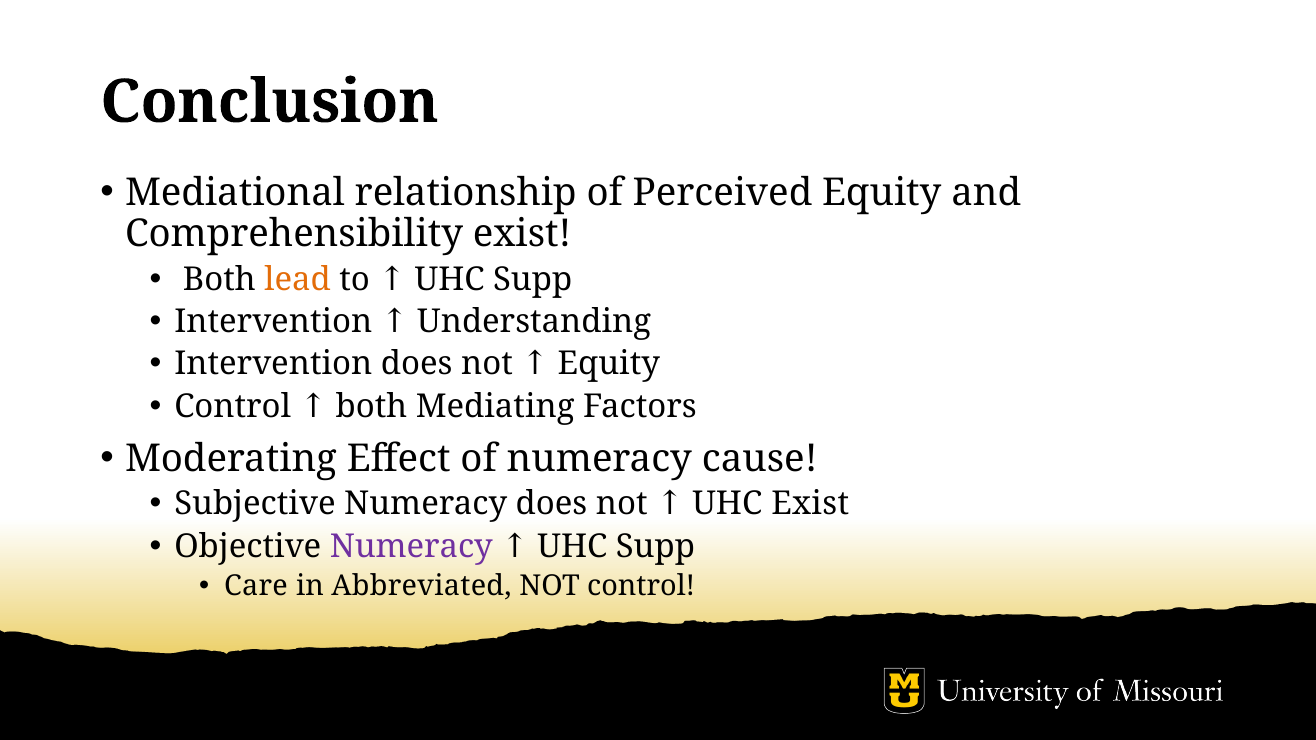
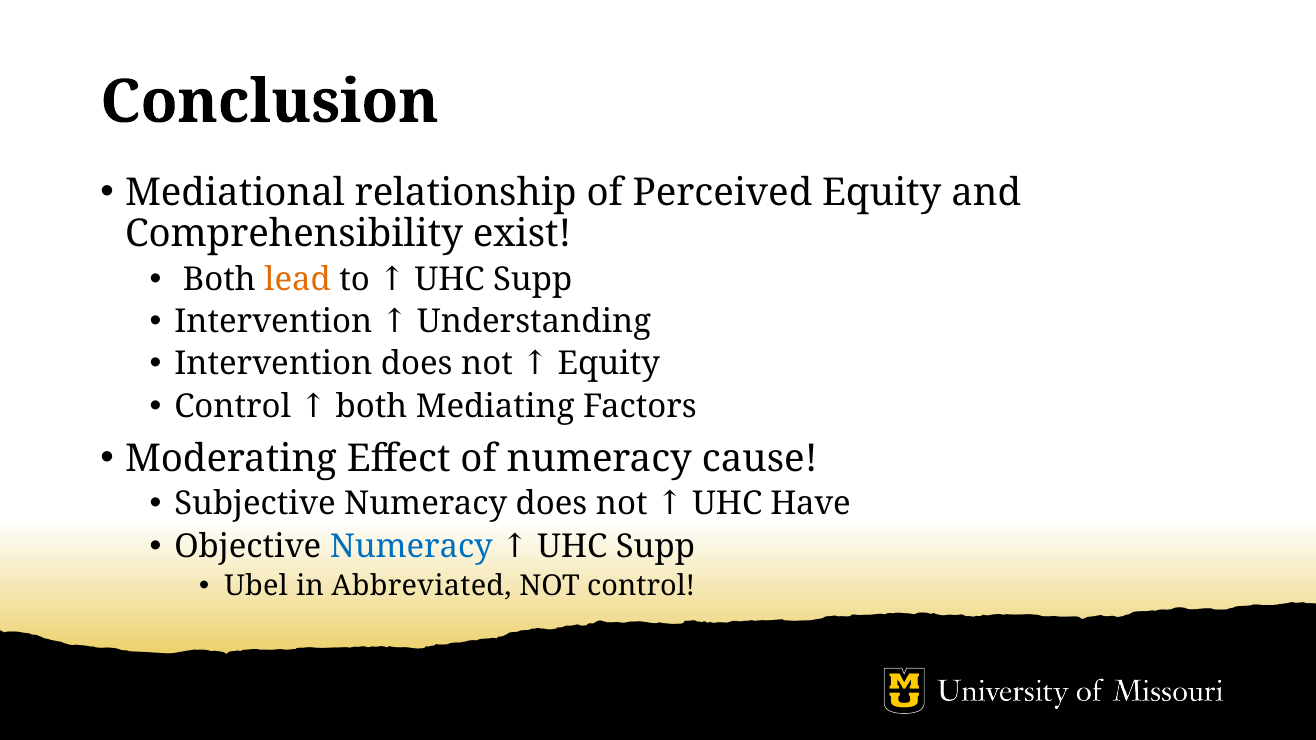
UHC Exist: Exist -> Have
Numeracy at (411, 546) colour: purple -> blue
Care: Care -> Ubel
